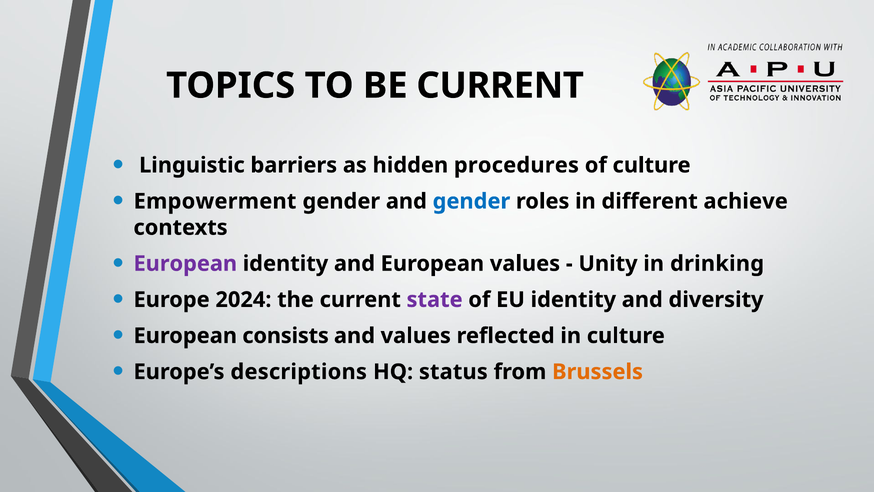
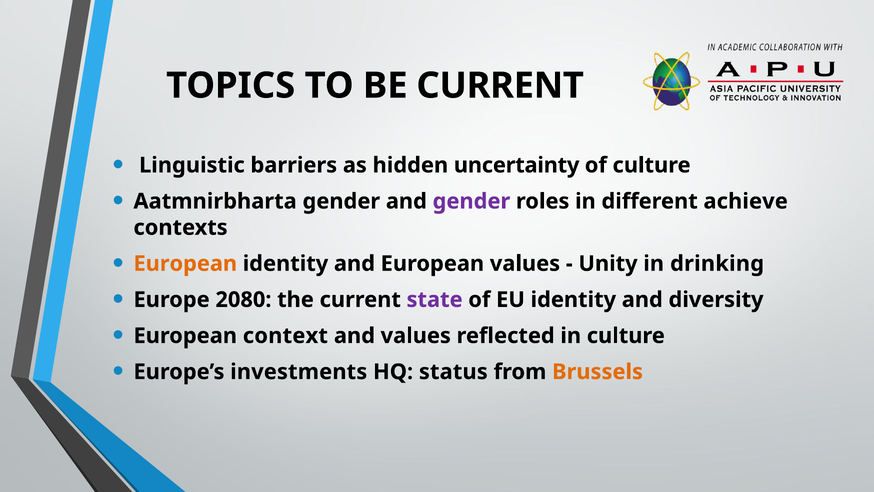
procedures: procedures -> uncertainty
Empowerment: Empowerment -> Aatmnirbharta
gender at (471, 201) colour: blue -> purple
European at (185, 263) colour: purple -> orange
2024: 2024 -> 2080
consists: consists -> context
descriptions: descriptions -> investments
